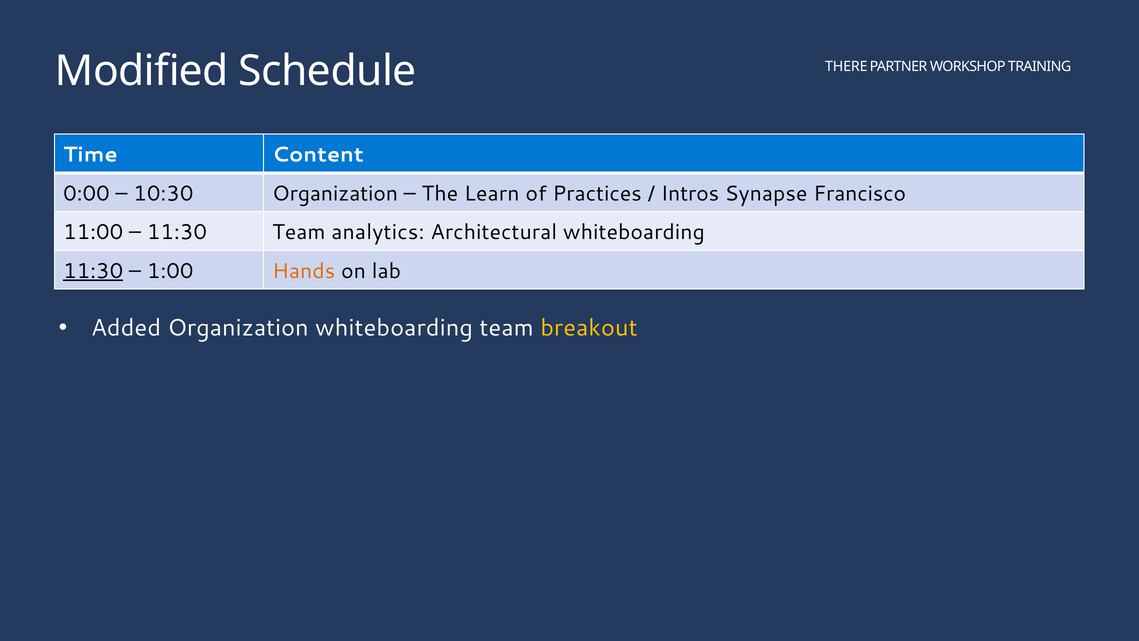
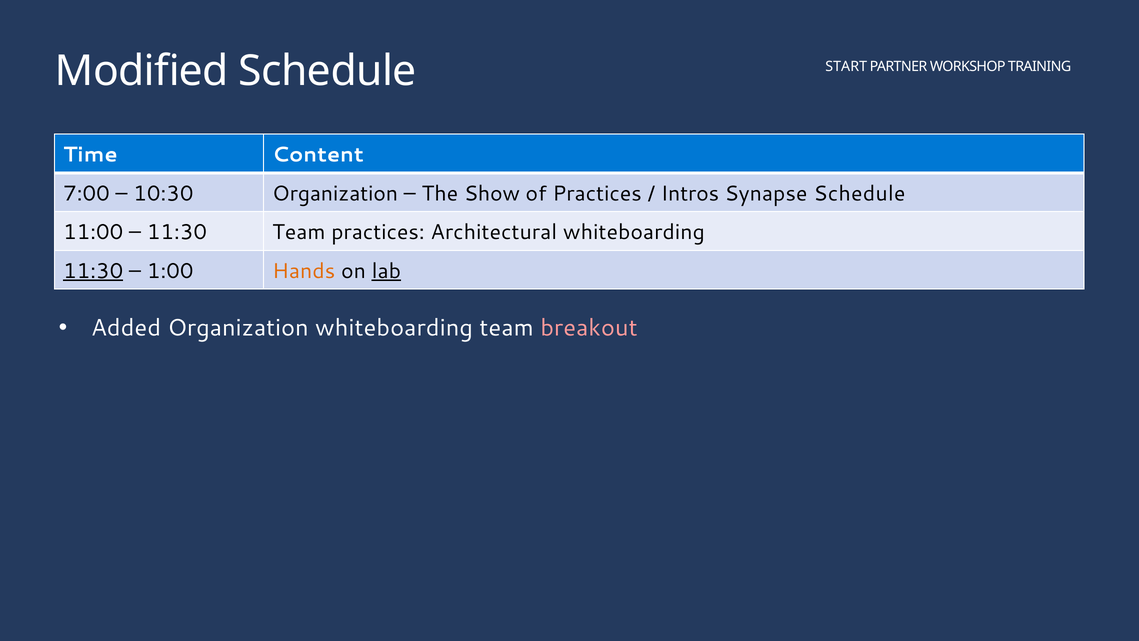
THERE: THERE -> START
0:00: 0:00 -> 7:00
Learn: Learn -> Show
Synapse Francisco: Francisco -> Schedule
Team analytics: analytics -> practices
lab underline: none -> present
breakout colour: yellow -> pink
